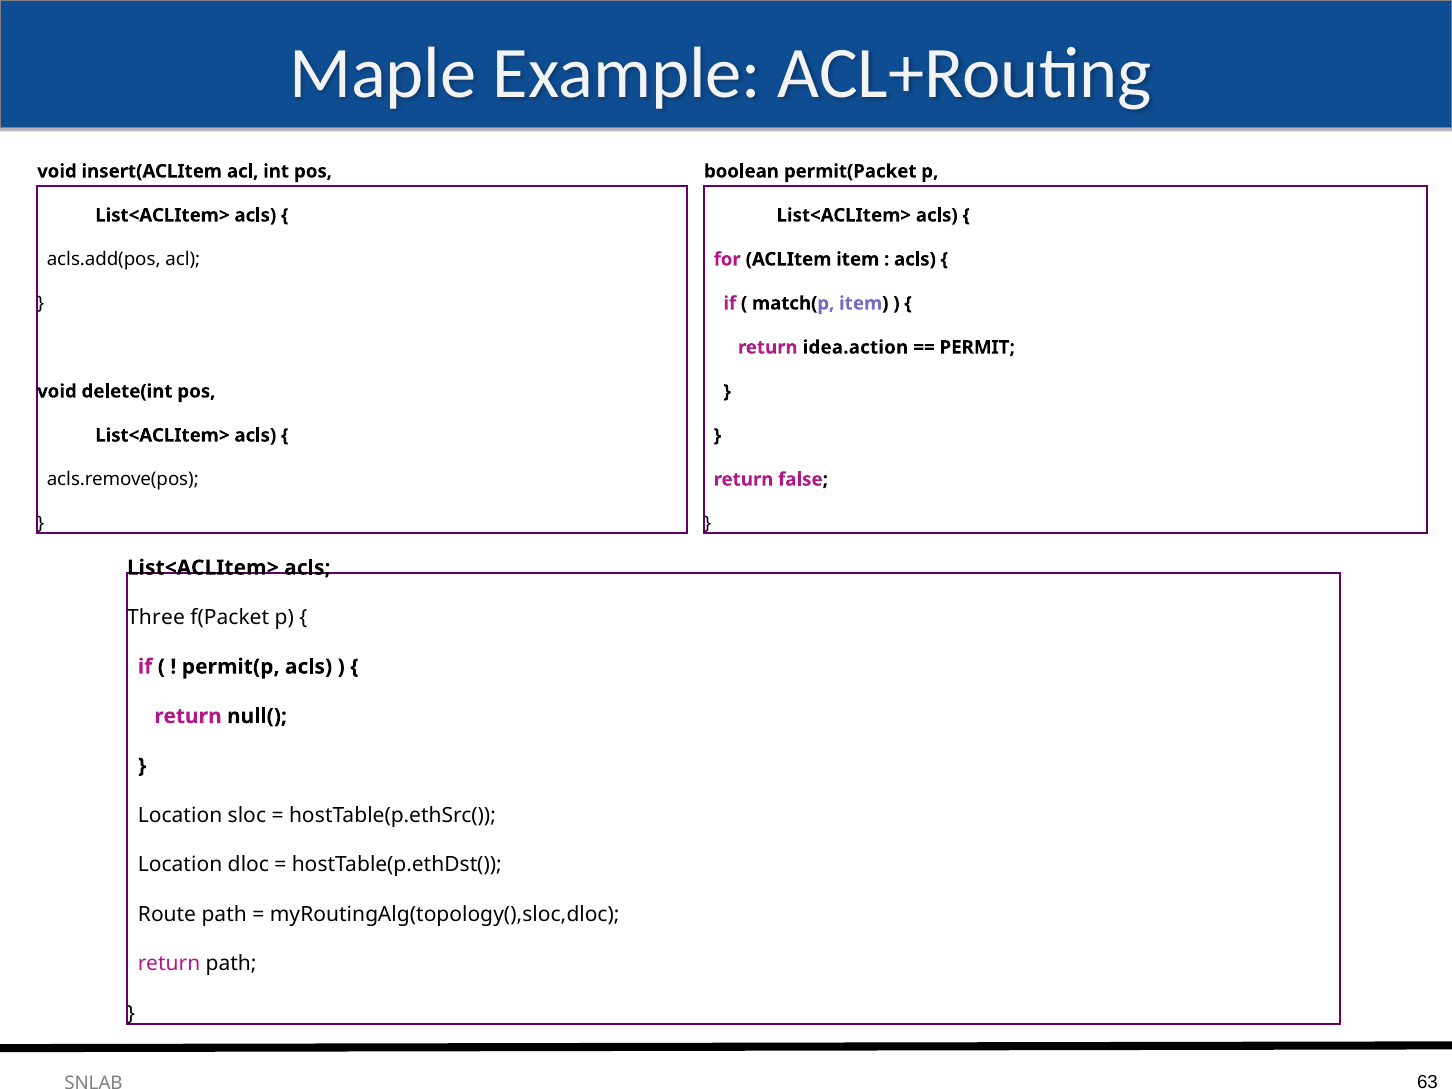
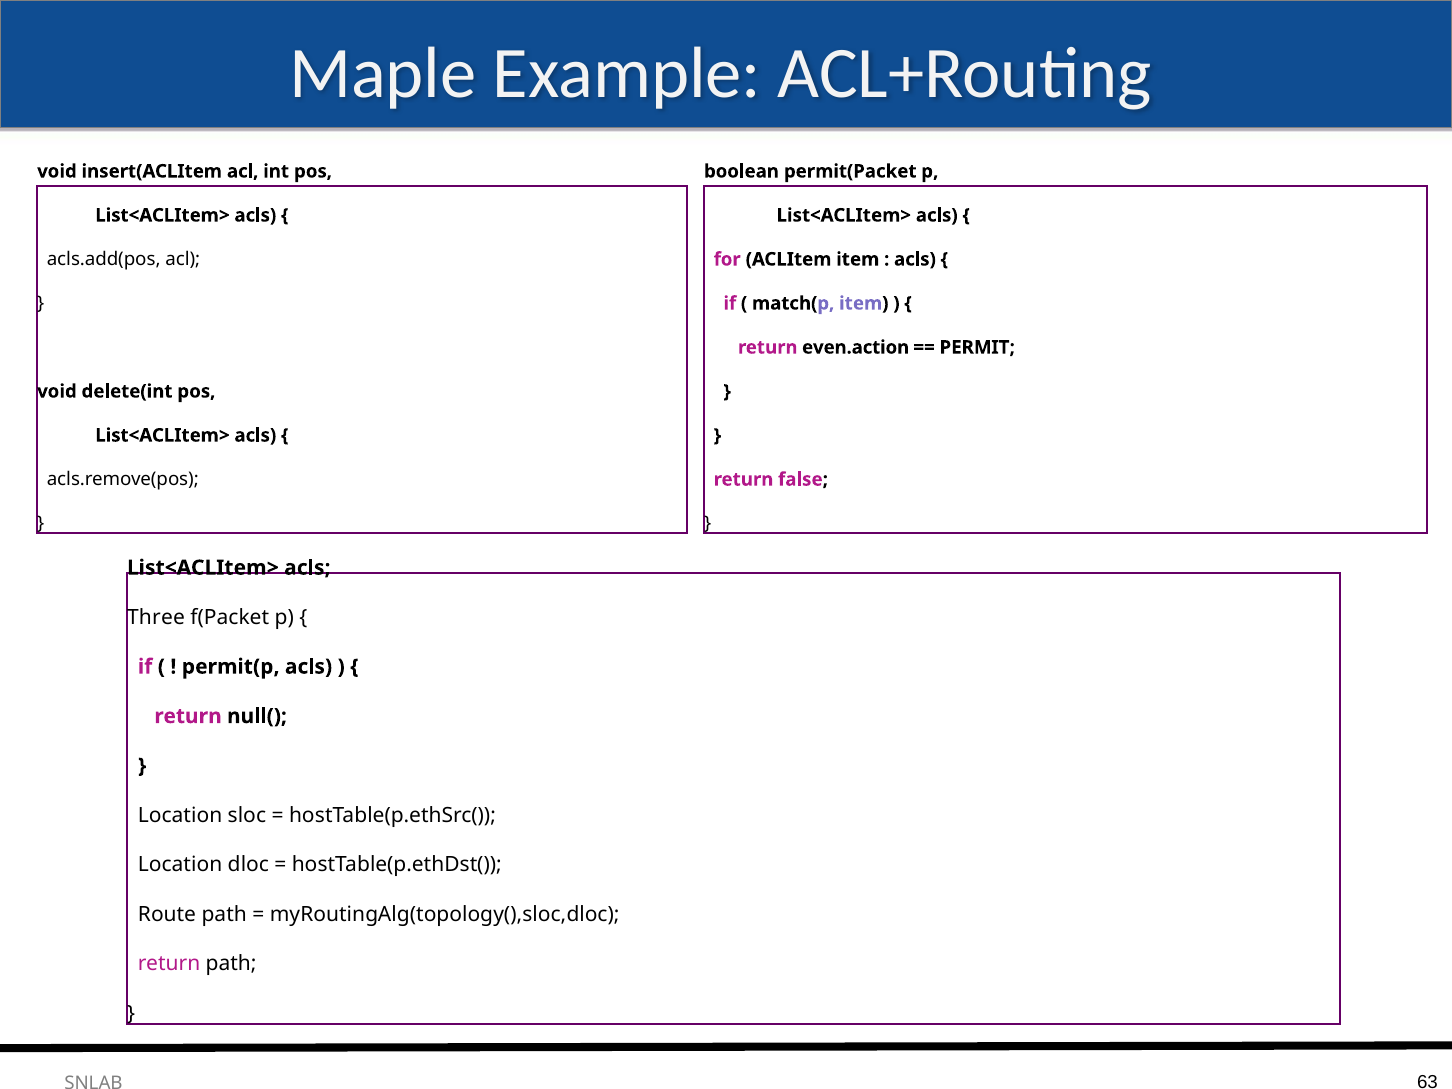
idea.action: idea.action -> even.action
